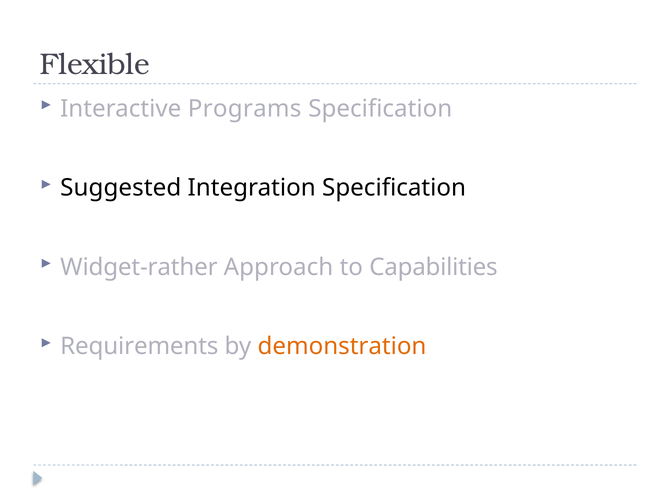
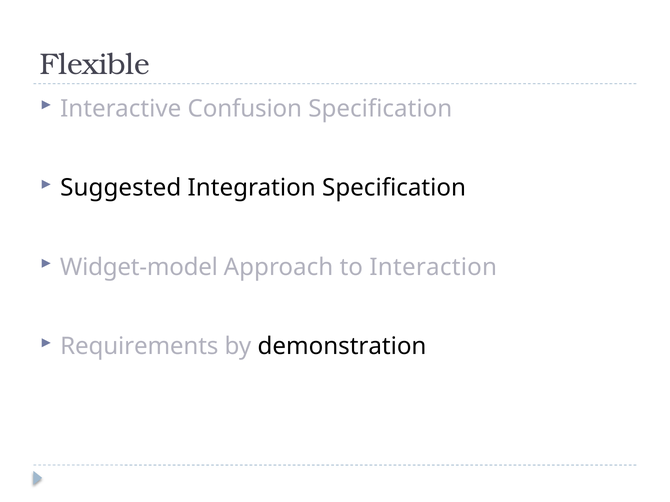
Programs: Programs -> Confusion
Widget-rather: Widget-rather -> Widget-model
Capabilities: Capabilities -> Interaction
demonstration colour: orange -> black
